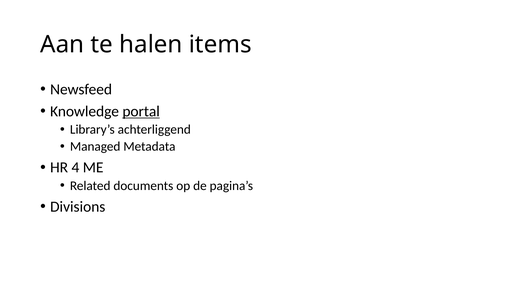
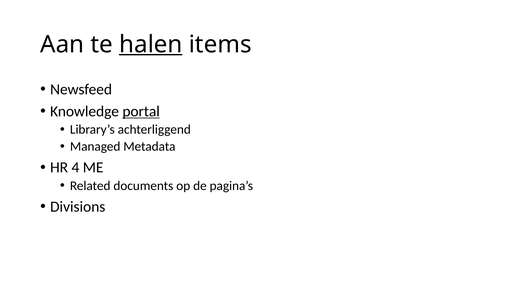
halen underline: none -> present
